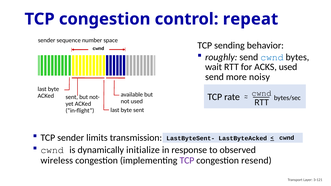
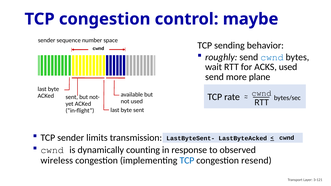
repeat: repeat -> maybe
noisy: noisy -> plane
initialize: initialize -> counting
TCP at (187, 161) colour: purple -> blue
